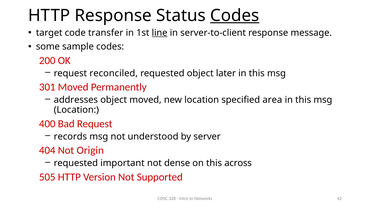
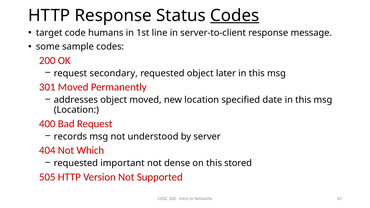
transfer: transfer -> humans
line underline: present -> none
reconciled: reconciled -> secondary
area: area -> date
Origin: Origin -> Which
across: across -> stored
